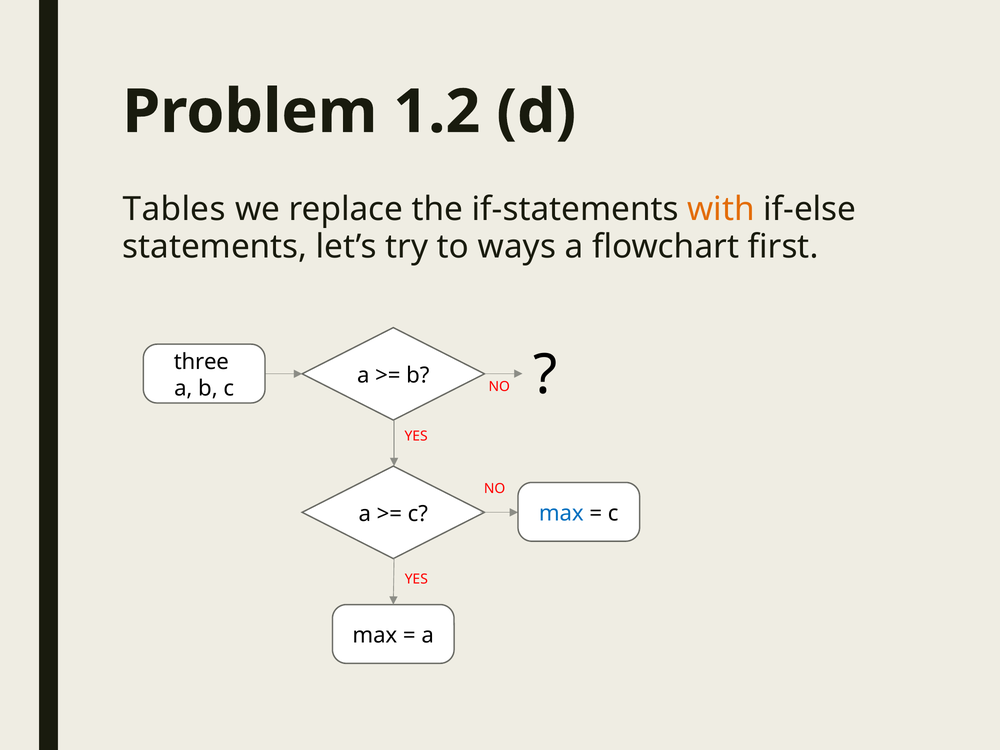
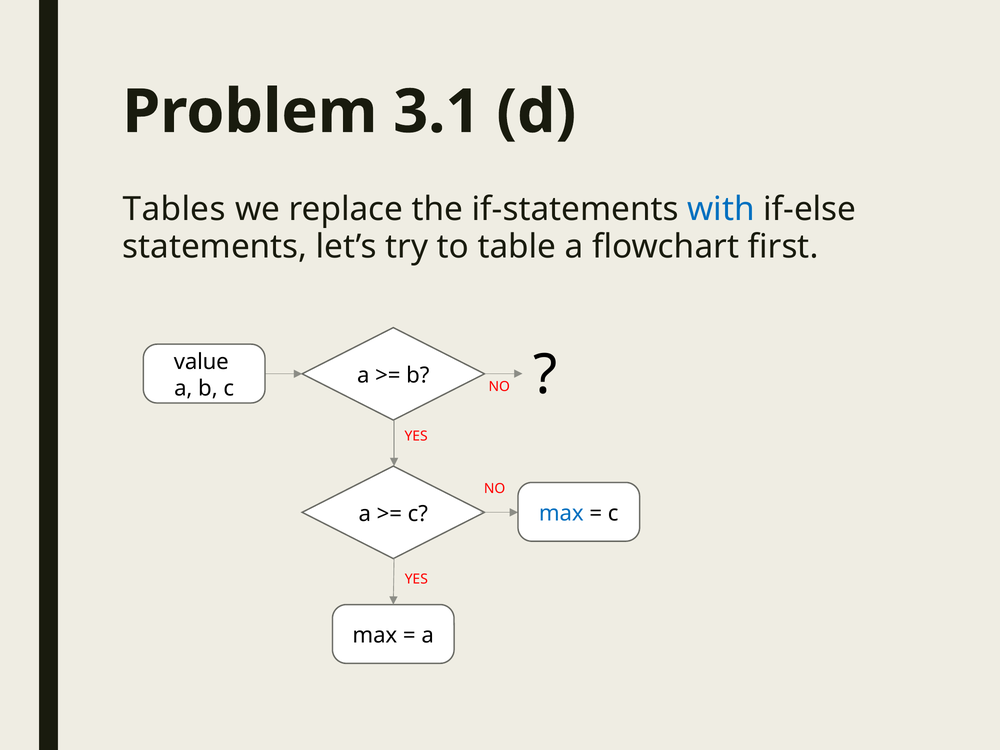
1.2: 1.2 -> 3.1
with colour: orange -> blue
ways: ways -> table
three: three -> value
